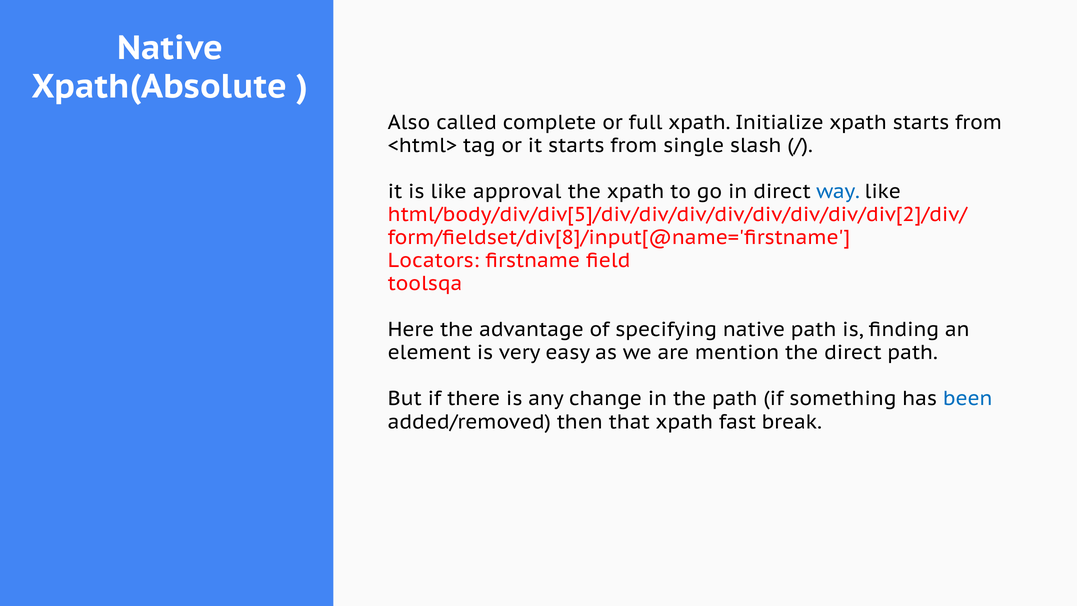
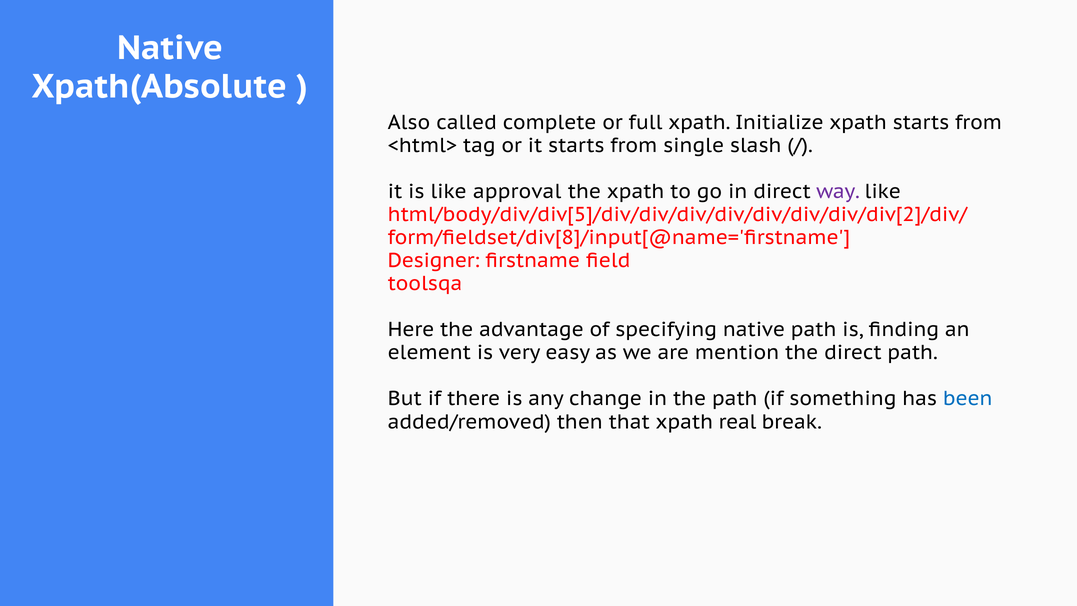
way colour: blue -> purple
Locators: Locators -> Designer
fast: fast -> real
